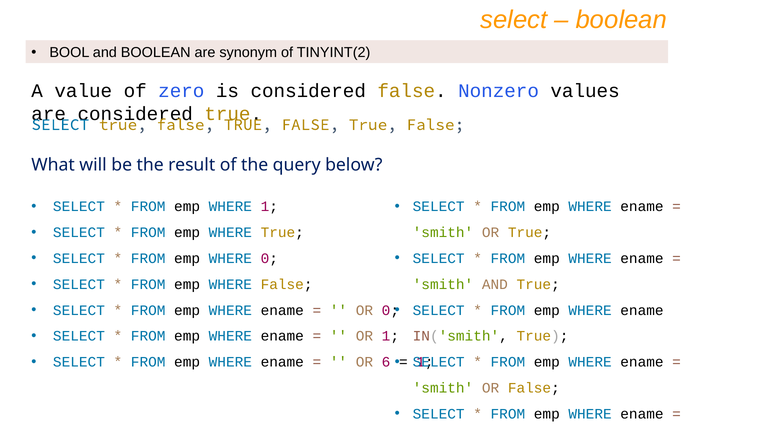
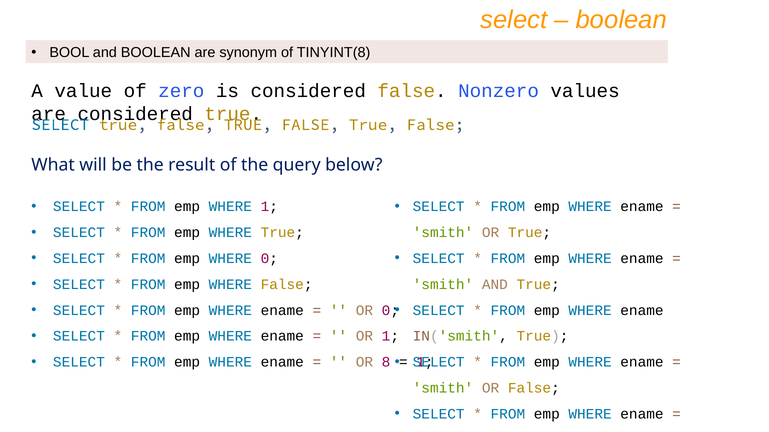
TINYINT(2: TINYINT(2 -> TINYINT(8
6: 6 -> 8
